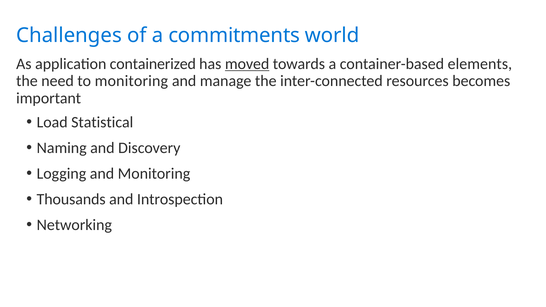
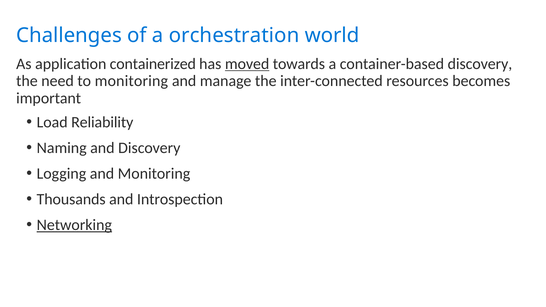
commitments: commitments -> orchestration
container-based elements: elements -> discovery
Statistical: Statistical -> Reliability
Networking underline: none -> present
